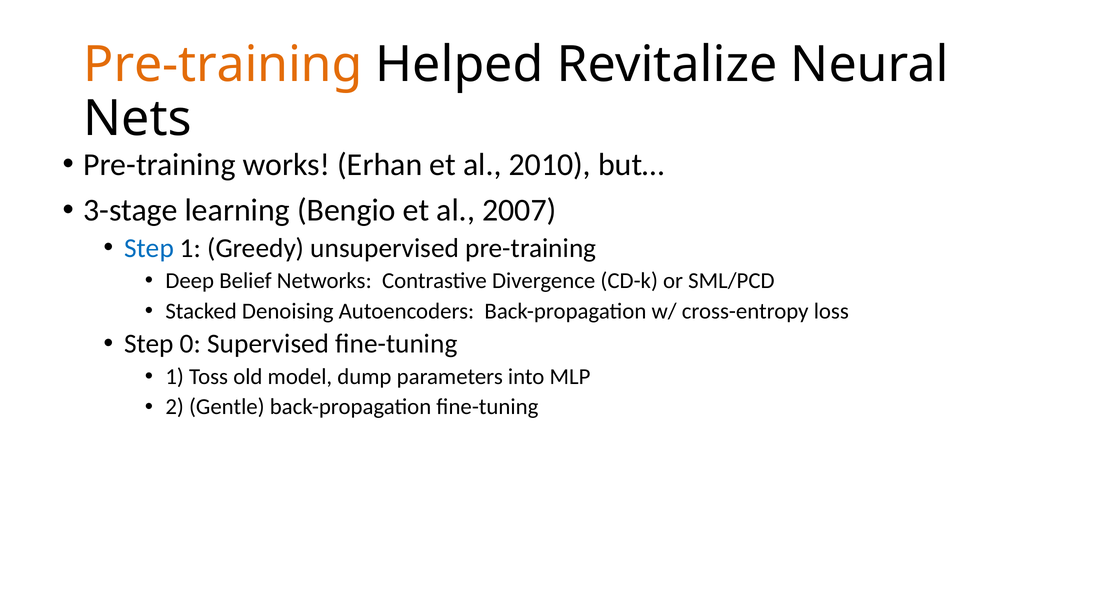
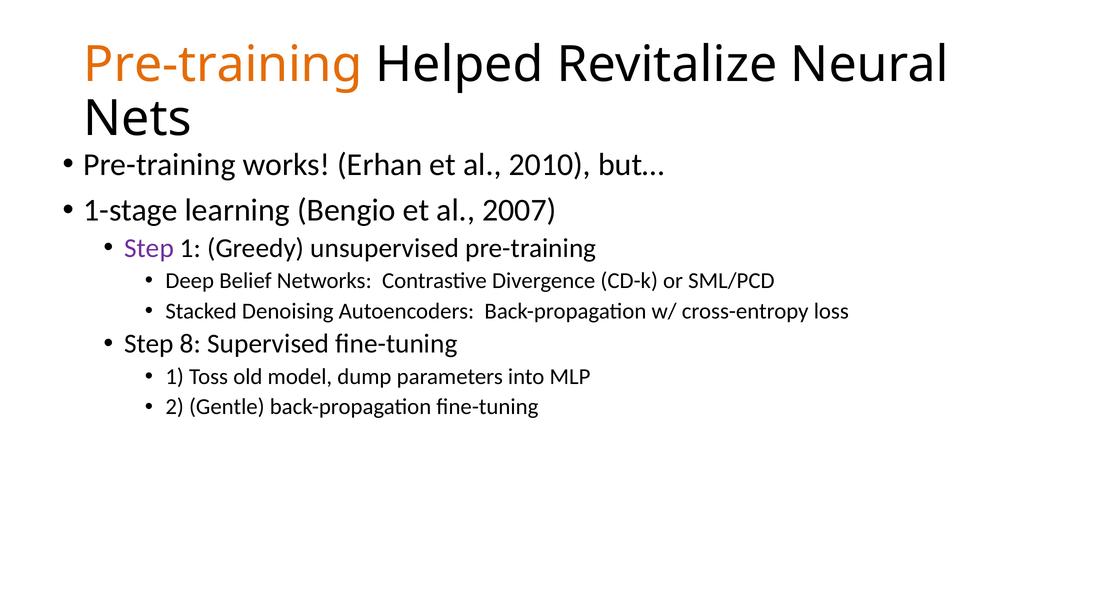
3-stage: 3-stage -> 1-stage
Step at (149, 248) colour: blue -> purple
0: 0 -> 8
